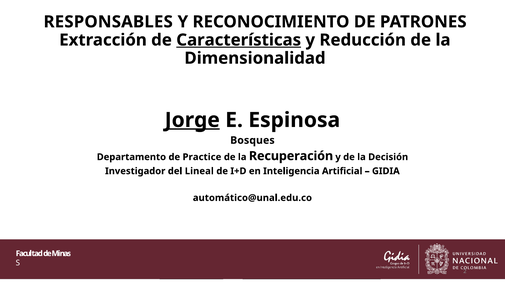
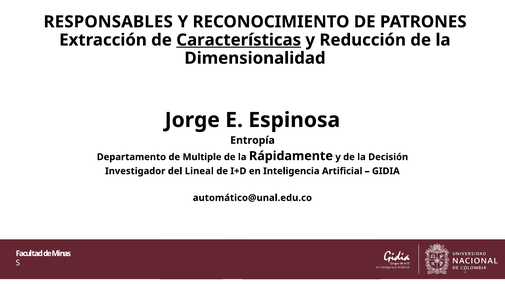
Jorge underline: present -> none
Bosques: Bosques -> Entropía
Practice: Practice -> Multiple
Recuperación: Recuperación -> Rápidamente
